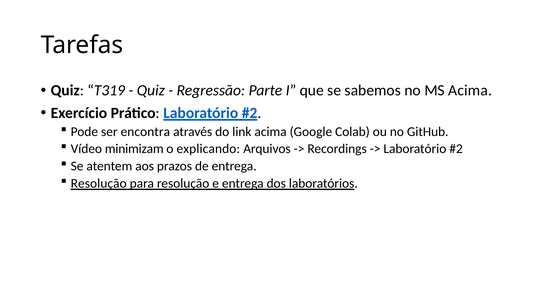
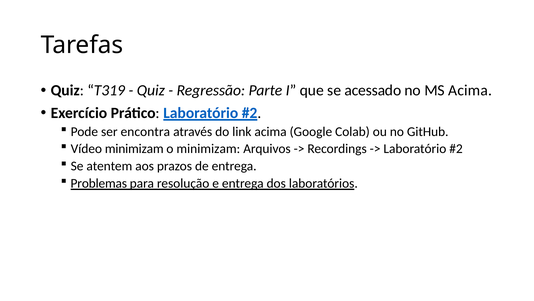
sabemos: sabemos -> acessado
o explicando: explicando -> minimizam
Resolução at (99, 183): Resolução -> Problemas
